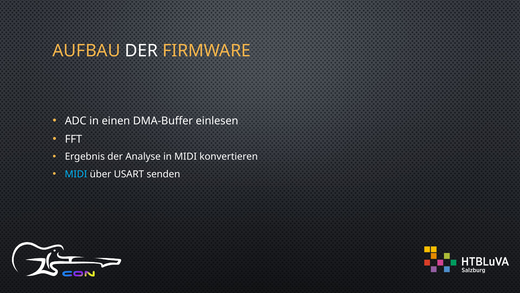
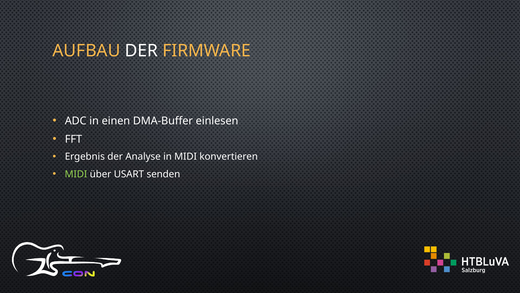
MIDI at (76, 174) colour: light blue -> light green
